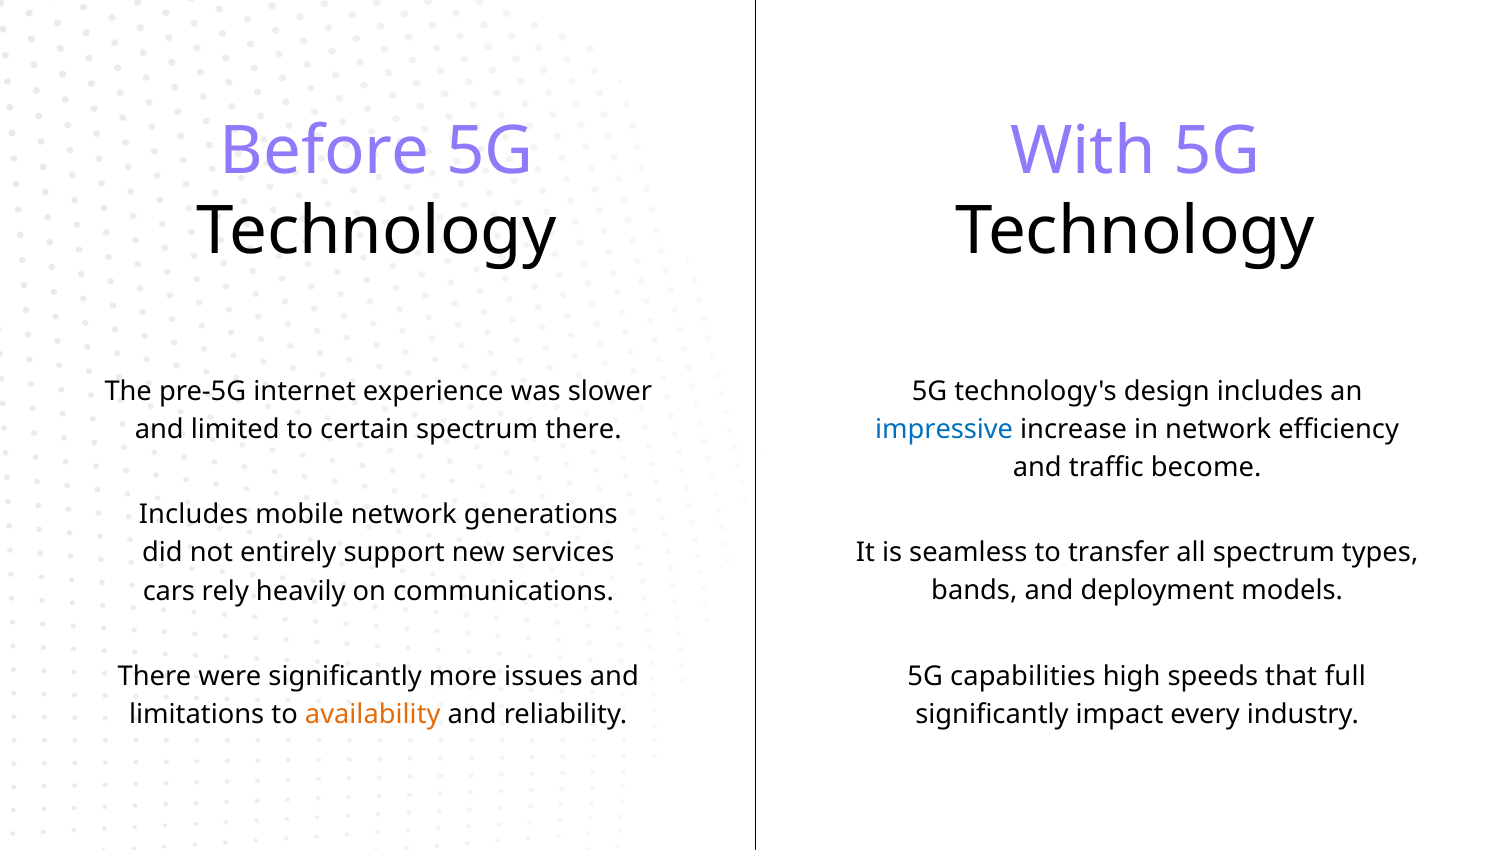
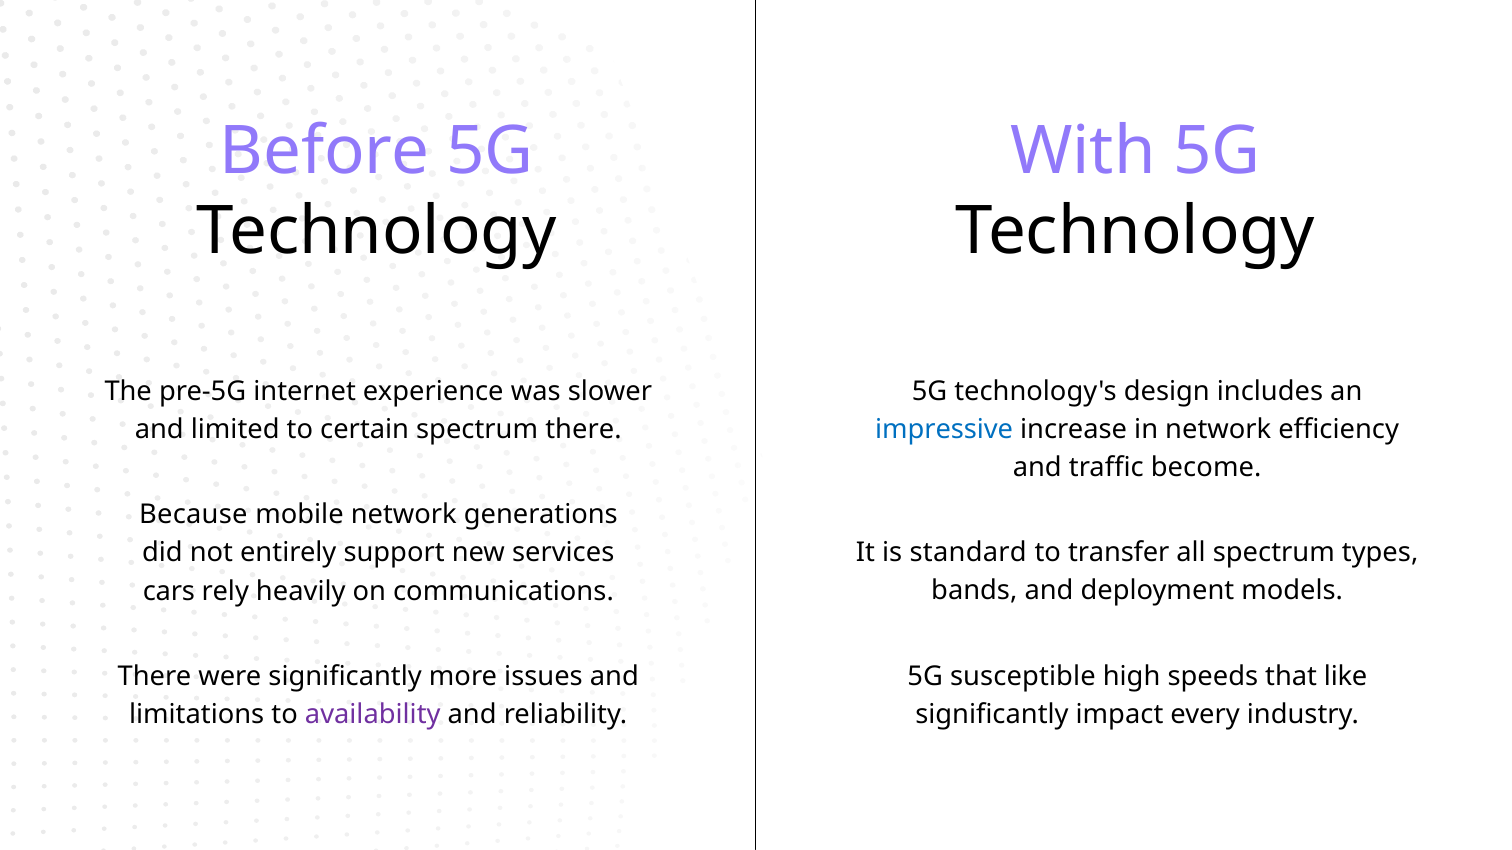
Includes at (193, 515): Includes -> Because
seamless: seamless -> standard
capabilities: capabilities -> susceptible
full: full -> like
availability colour: orange -> purple
